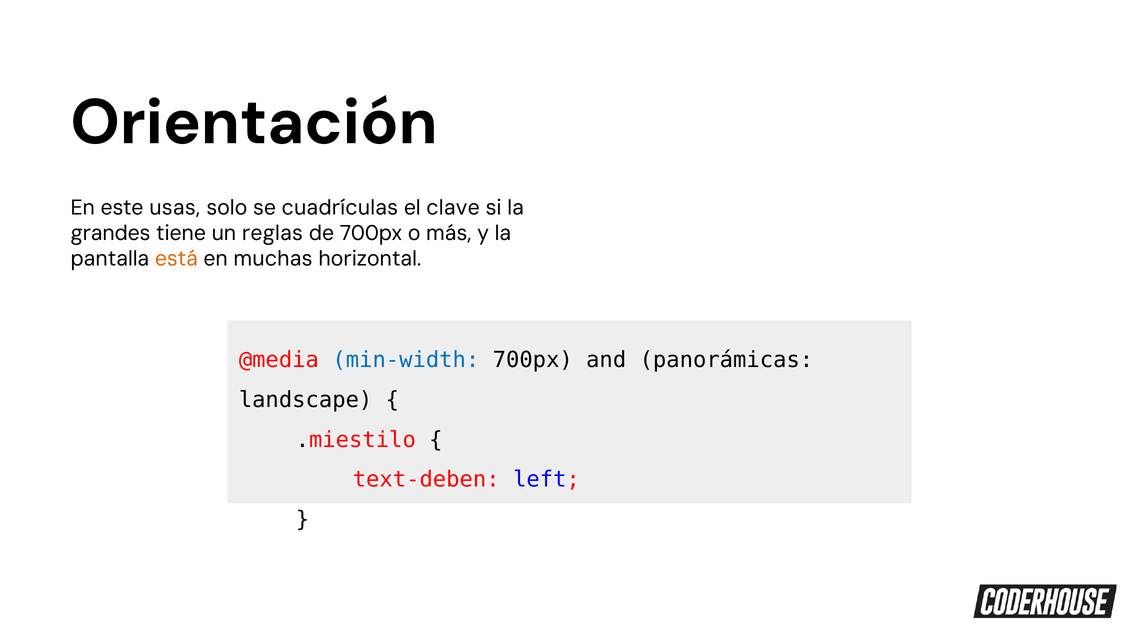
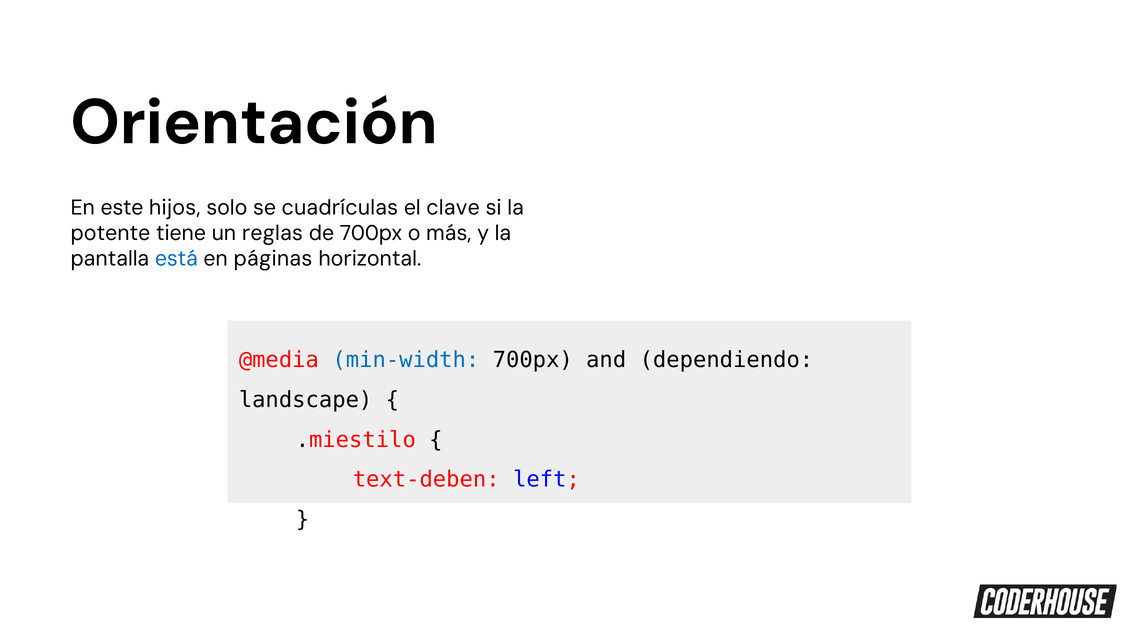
usas: usas -> hijos
grandes: grandes -> potente
está colour: orange -> blue
muchas: muchas -> páginas
panorámicas: panorámicas -> dependiendo
